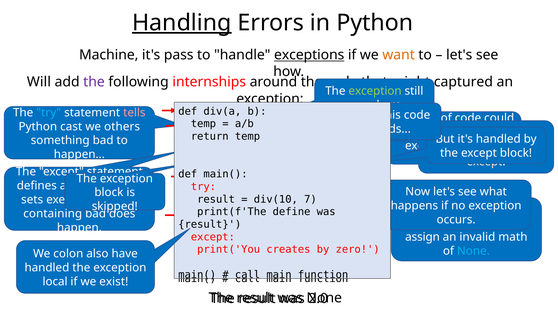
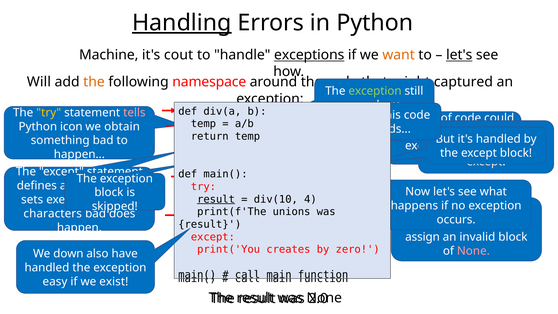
pass: pass -> cout
let's at (459, 55) underline: none -> present
the at (94, 82) colour: purple -> orange
internships: internships -> namespace
try at (49, 112) colour: light blue -> yellow
cast: cast -> icon
others: others -> obtain
result at (216, 199) underline: none -> present
7: 7 -> 4
define: define -> unions
containing: containing -> characters
invalid math: math -> block
None at (473, 251) colour: light blue -> pink
colon: colon -> down
local: local -> easy
